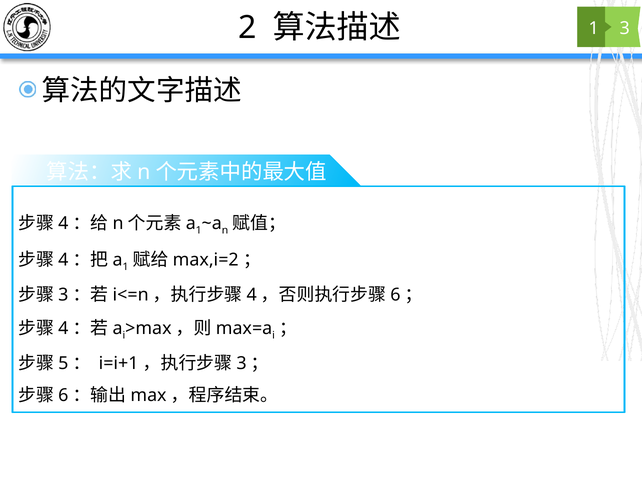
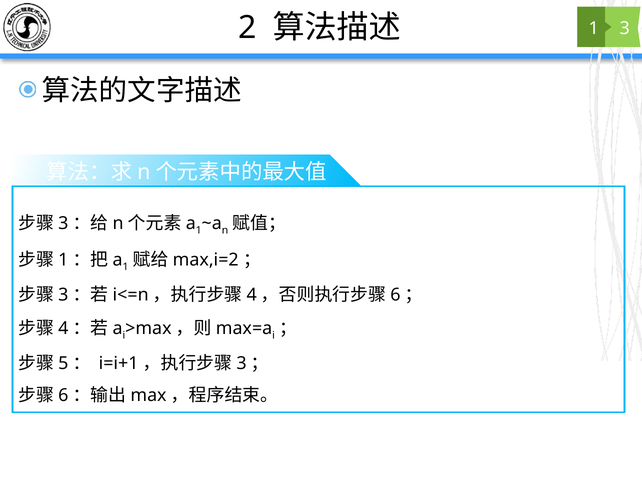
4 at (63, 224): 4 -> 3
4 at (63, 260): 4 -> 1
